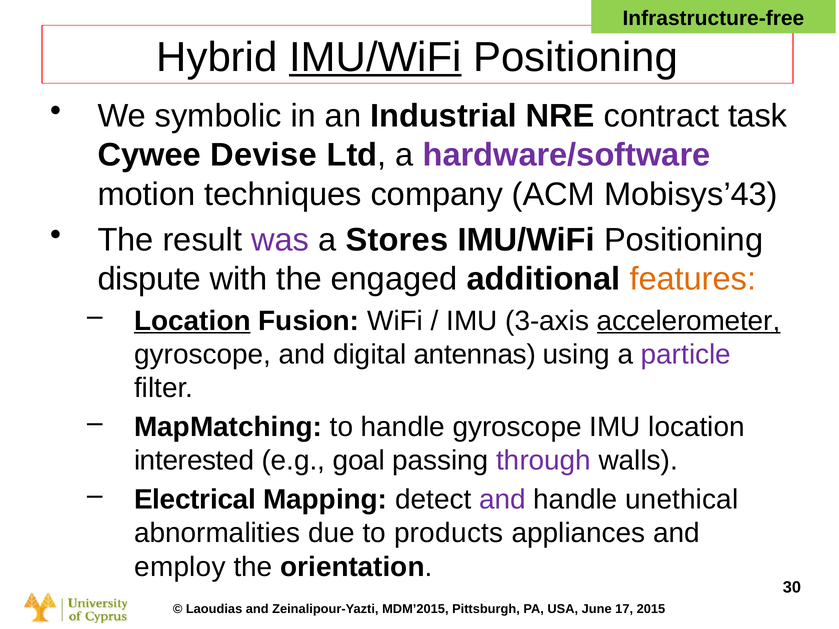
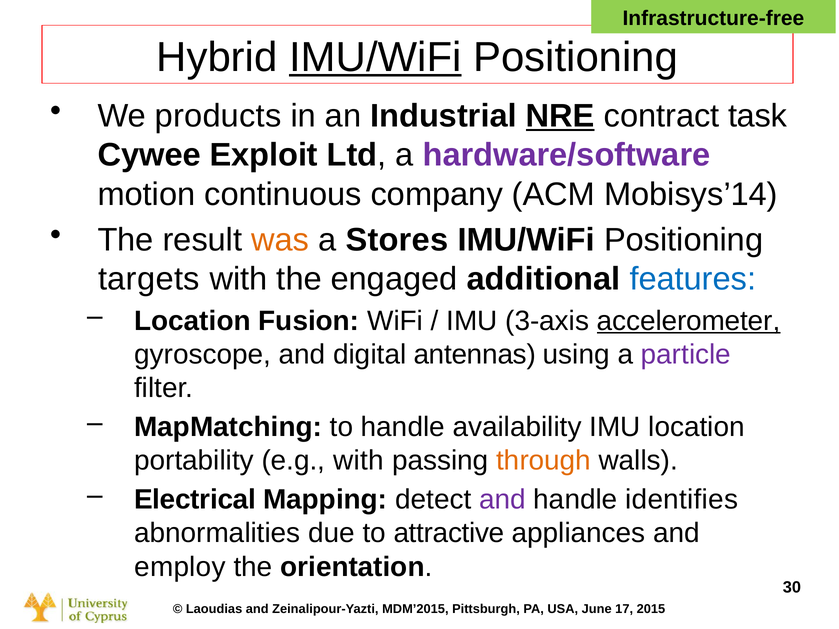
symbolic: symbolic -> products
NRE underline: none -> present
Devise: Devise -> Exploit
techniques: techniques -> continuous
Mobisys’43: Mobisys’43 -> Mobisys’14
was colour: purple -> orange
dispute: dispute -> targets
features colour: orange -> blue
Location at (192, 321) underline: present -> none
handle gyroscope: gyroscope -> availability
interested: interested -> portability
e.g goal: goal -> with
through colour: purple -> orange
unethical: unethical -> identifies
products: products -> attractive
